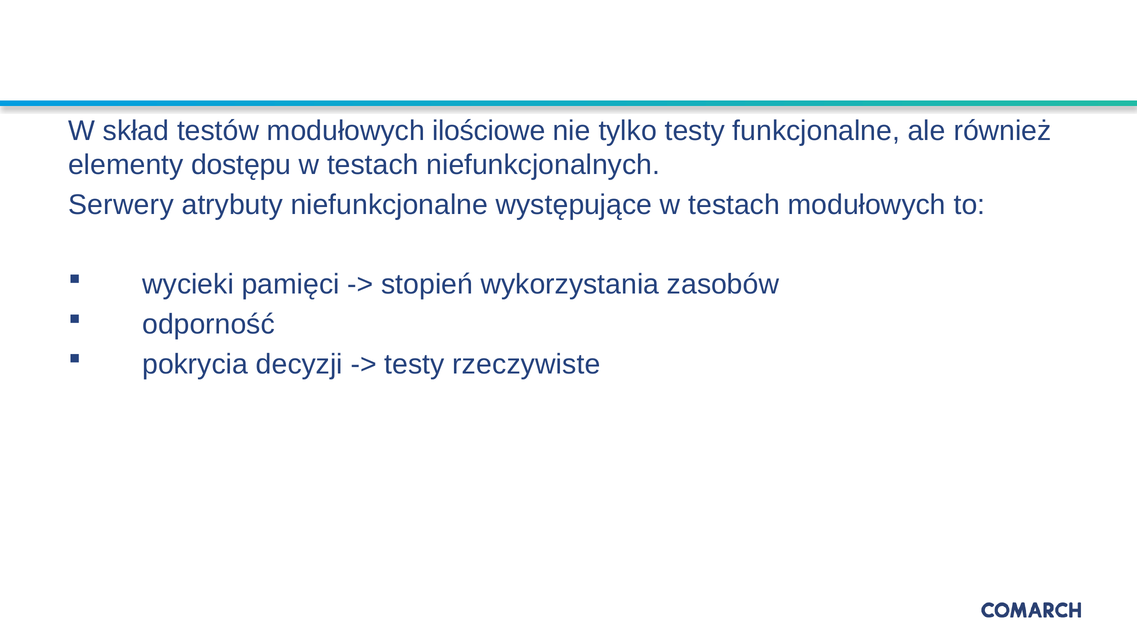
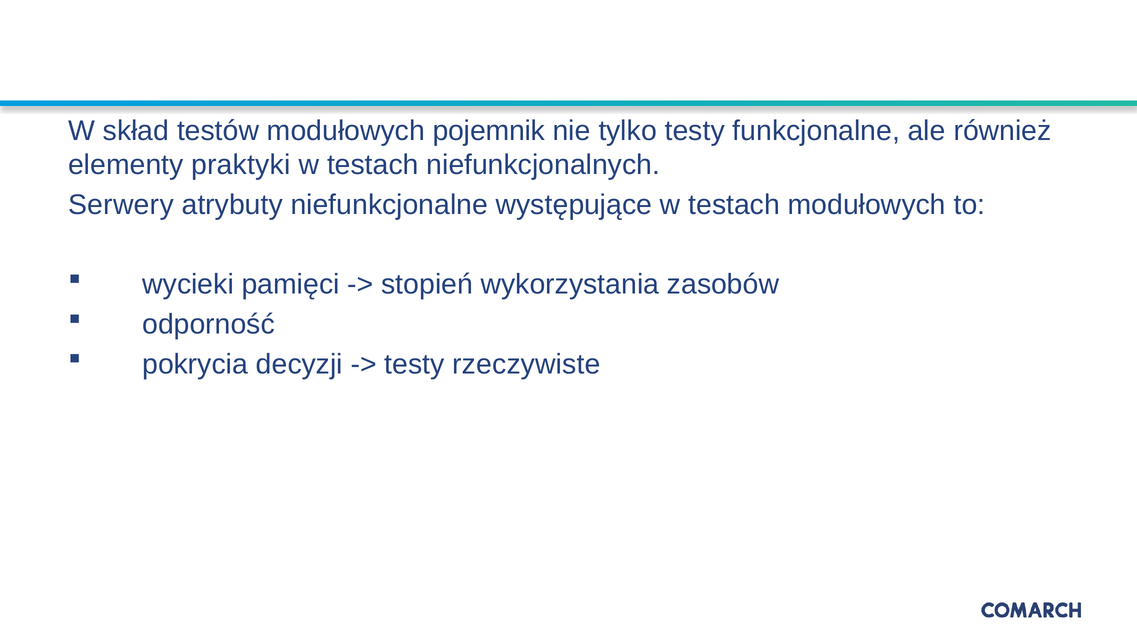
ilościowe: ilościowe -> pojemnik
dostępu: dostępu -> praktyki
